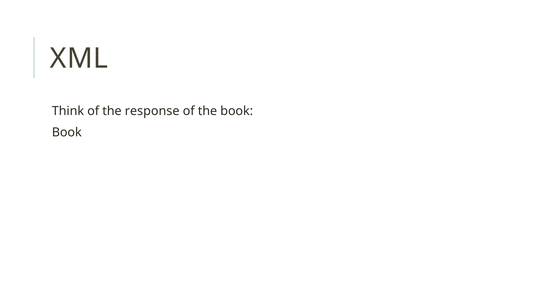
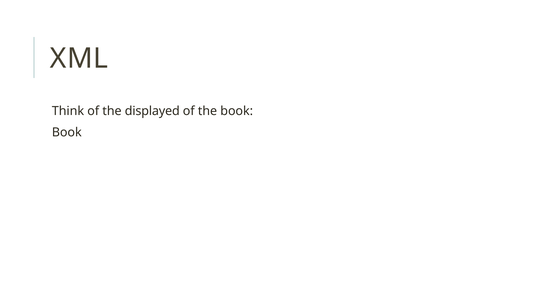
response: response -> displayed
